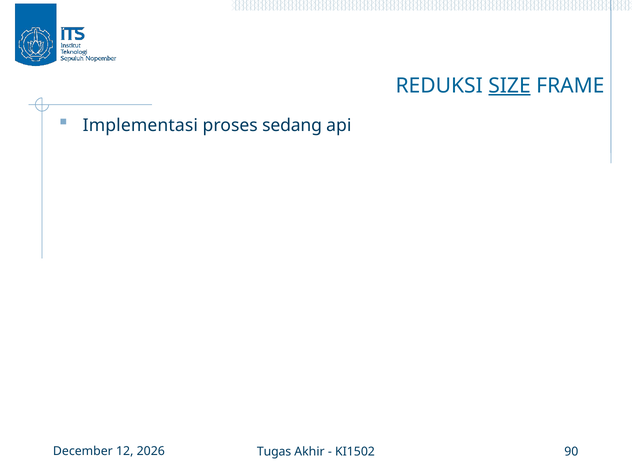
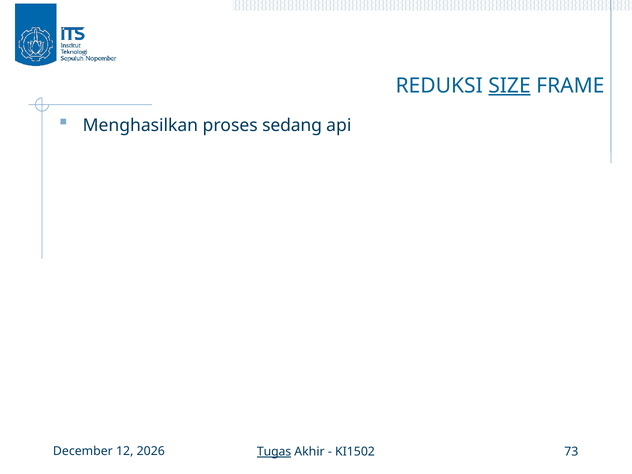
Implementasi: Implementasi -> Menghasilkan
Tugas underline: none -> present
90: 90 -> 73
